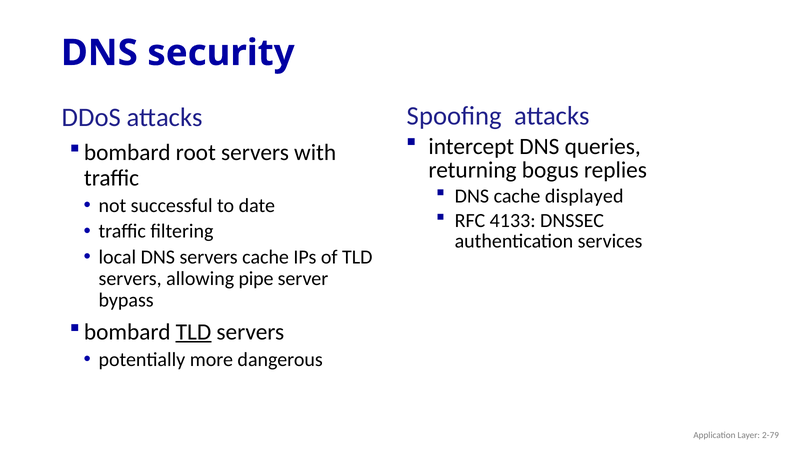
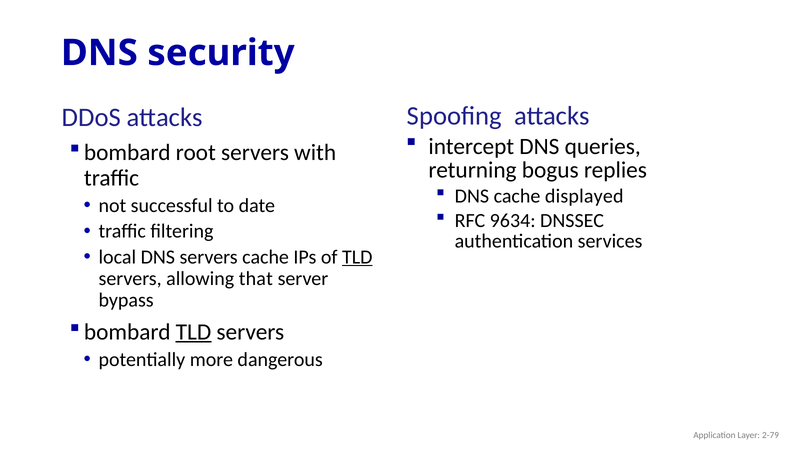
4133: 4133 -> 9634
TLD at (357, 257) underline: none -> present
pipe: pipe -> that
